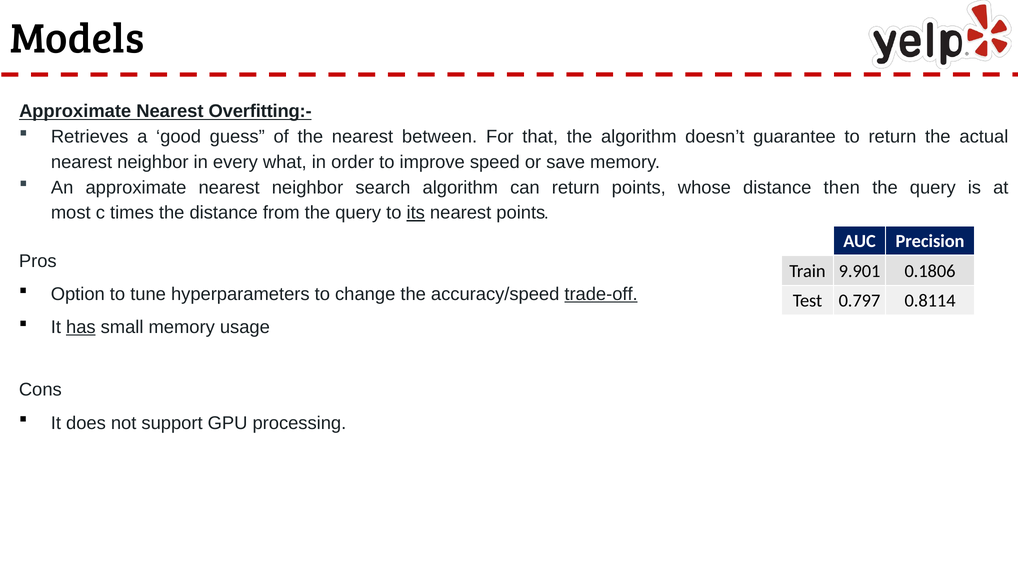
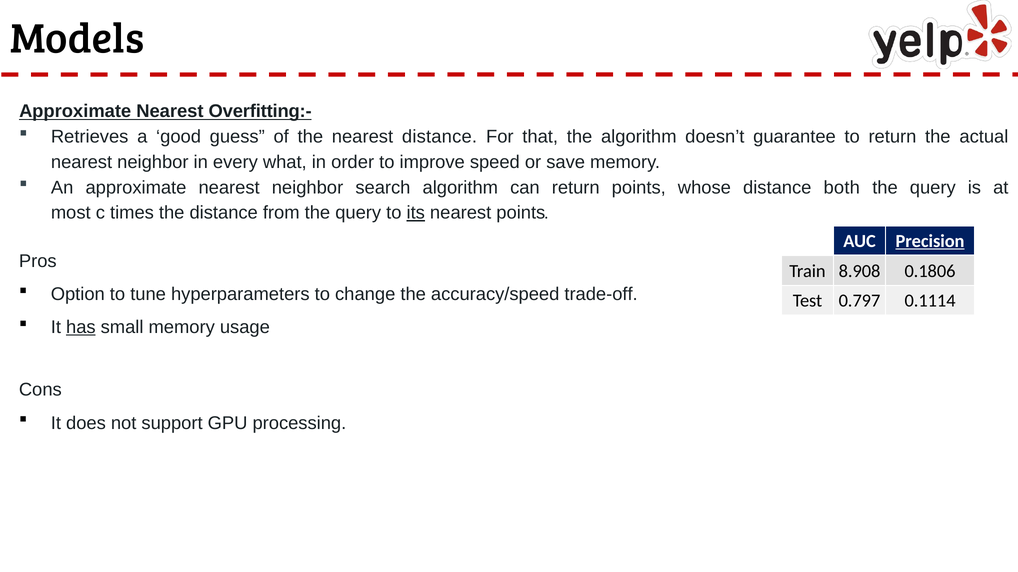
nearest between: between -> distance
then: then -> both
Precision underline: none -> present
9.901: 9.901 -> 8.908
trade-off underline: present -> none
0.8114: 0.8114 -> 0.1114
